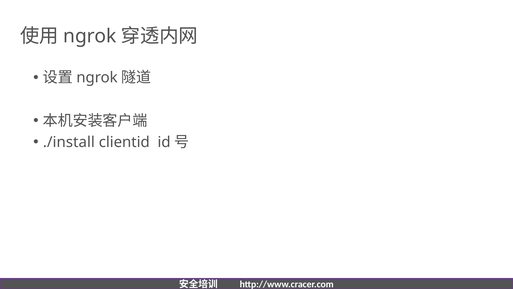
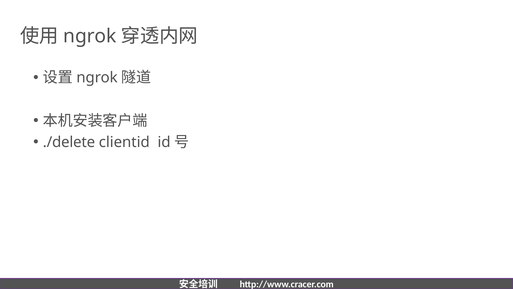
./install: ./install -> ./delete
